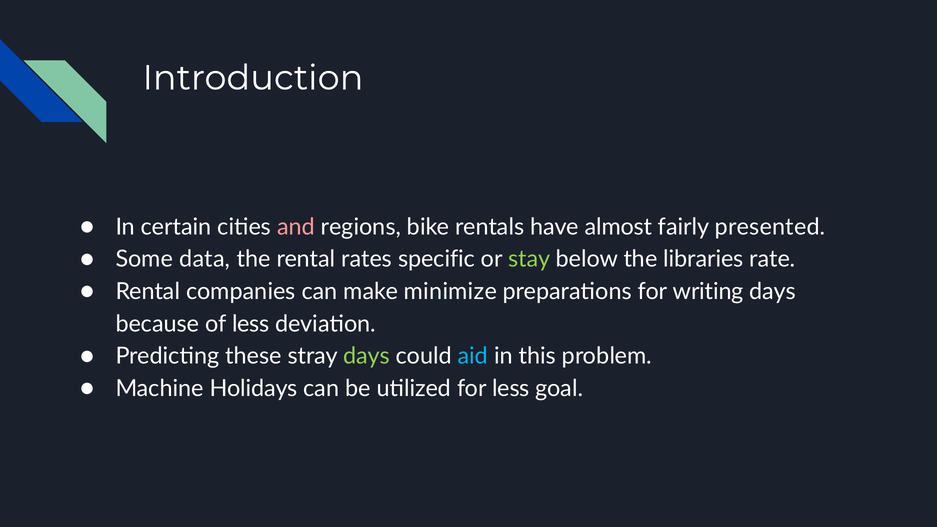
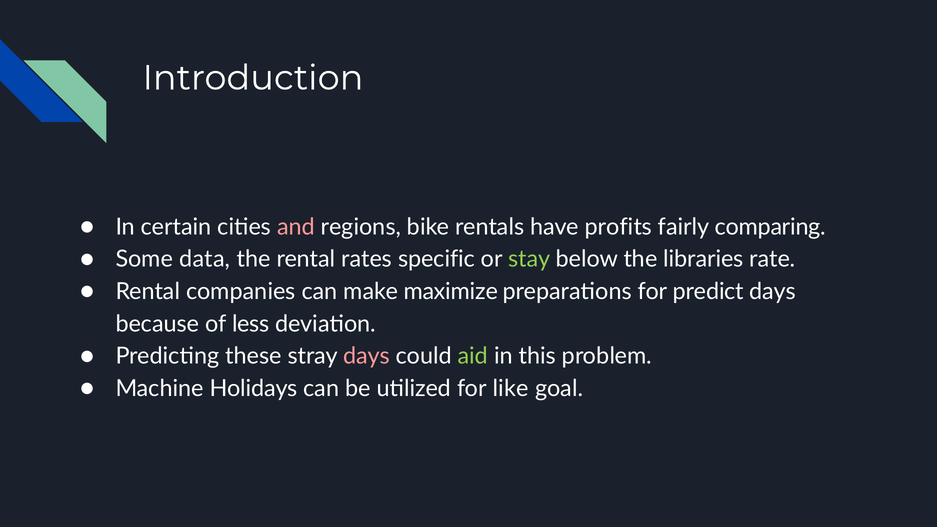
almost: almost -> profits
presented: presented -> comparing
minimize: minimize -> maximize
writing: writing -> predict
days at (367, 356) colour: light green -> pink
aid colour: light blue -> light green
for less: less -> like
